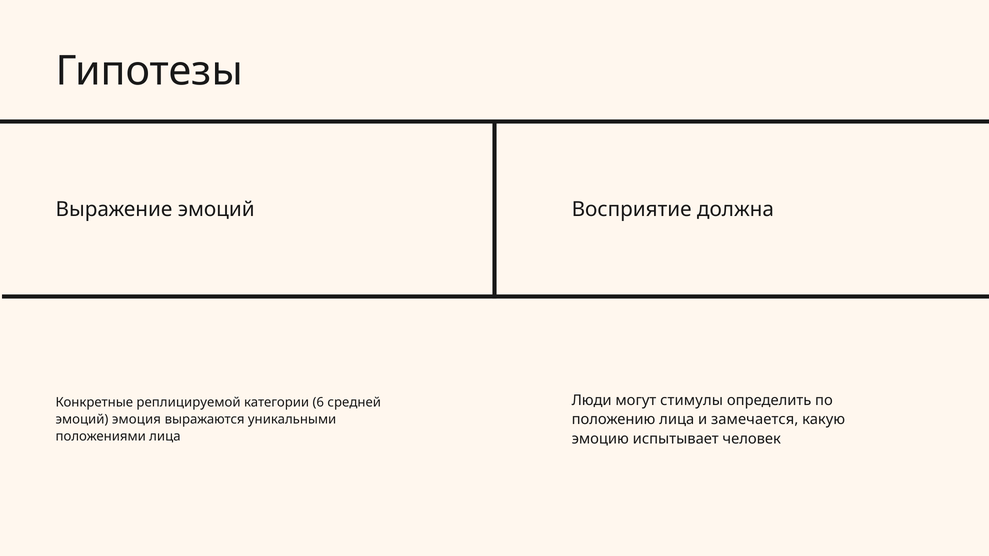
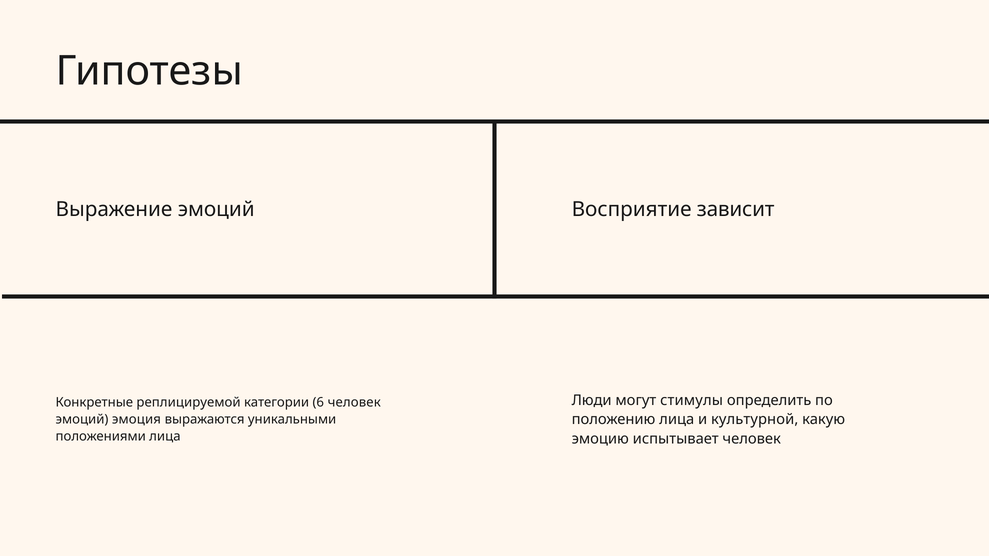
должна: должна -> зависит
6 средней: средней -> человек
замечается: замечается -> культурной
